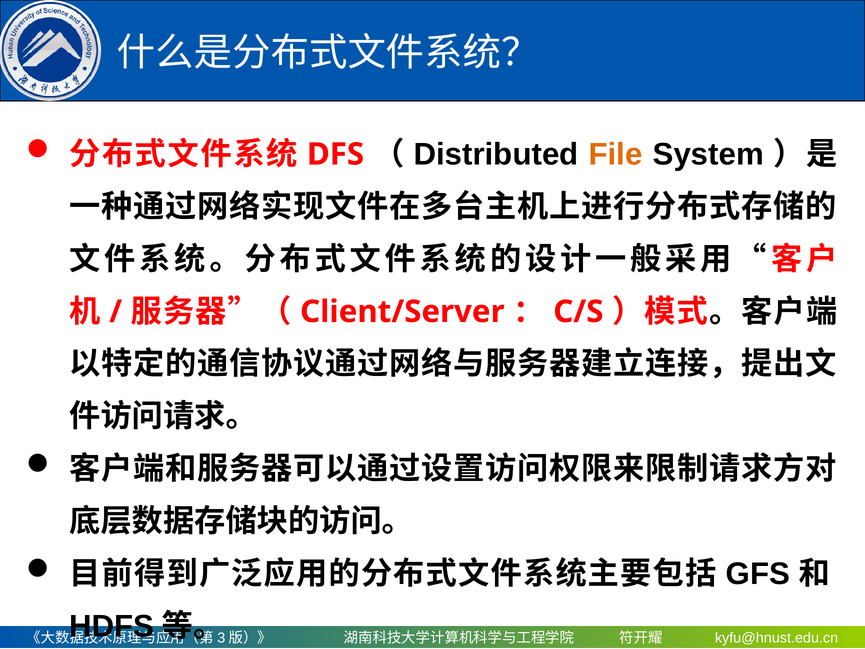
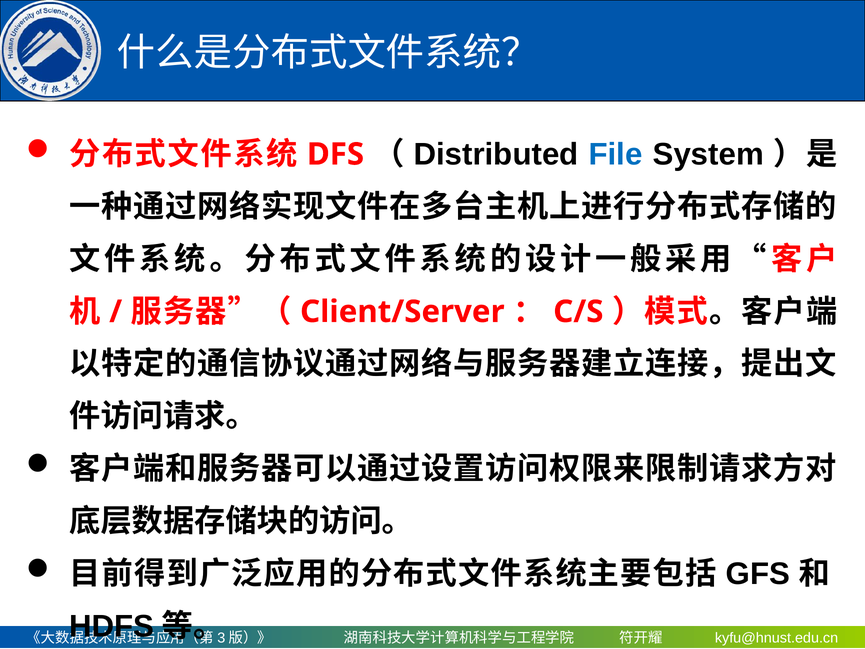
File colour: orange -> blue
